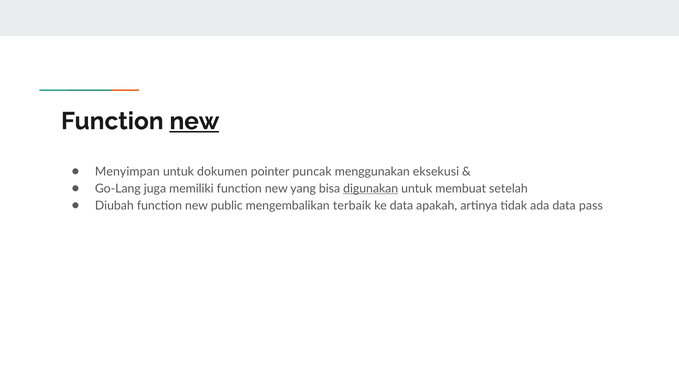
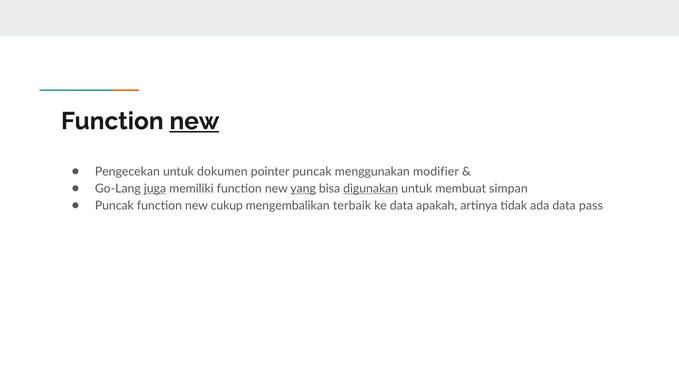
Menyimpan: Menyimpan -> Pengecekan
eksekusi: eksekusi -> modifier
juga underline: none -> present
yang underline: none -> present
setelah: setelah -> simpan
Diubah at (114, 205): Diubah -> Puncak
public: public -> cukup
